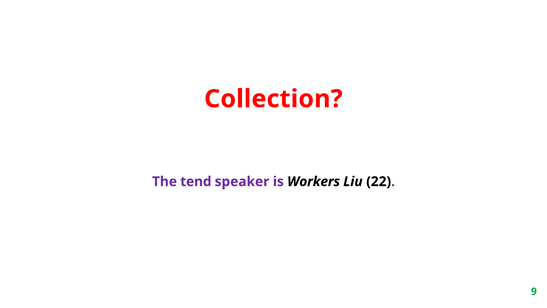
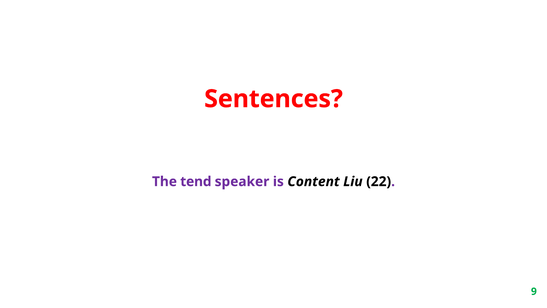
Collection: Collection -> Sentences
Workers: Workers -> Content
